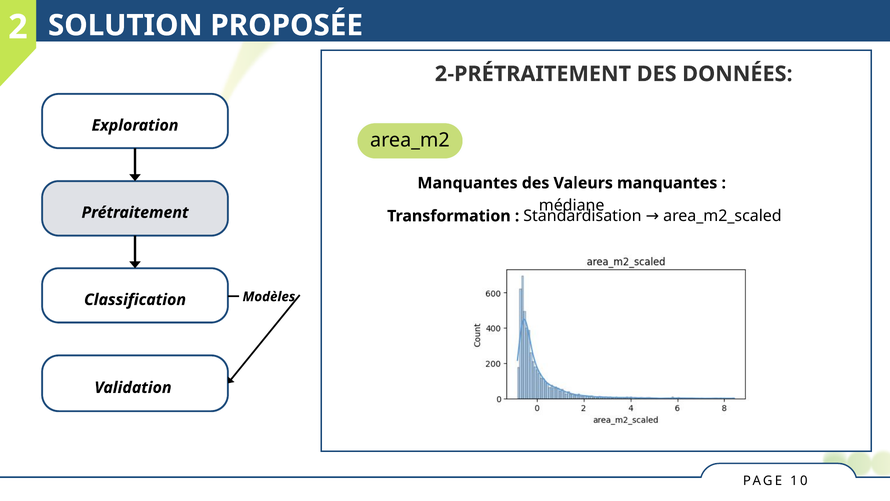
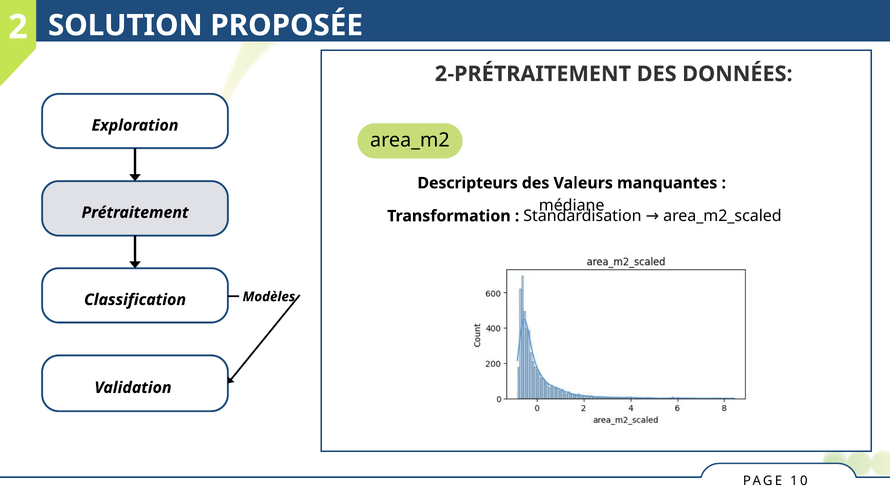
Manquantes at (467, 183): Manquantes -> Descripteurs
